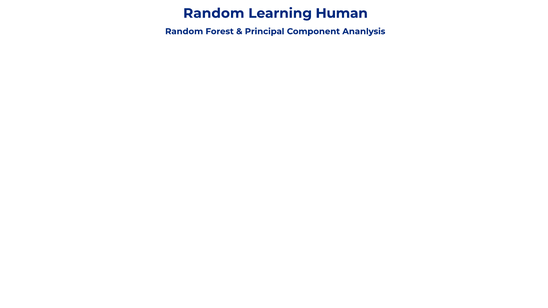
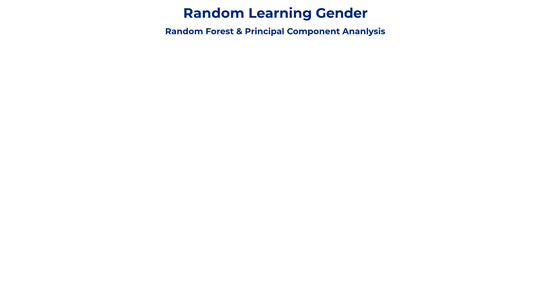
Human: Human -> Gender
